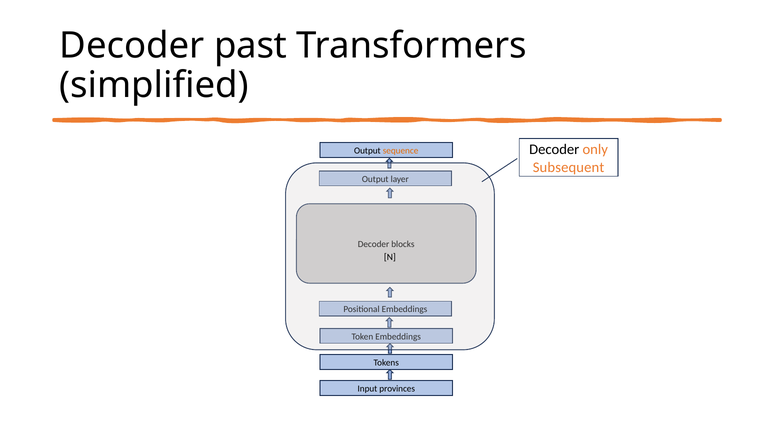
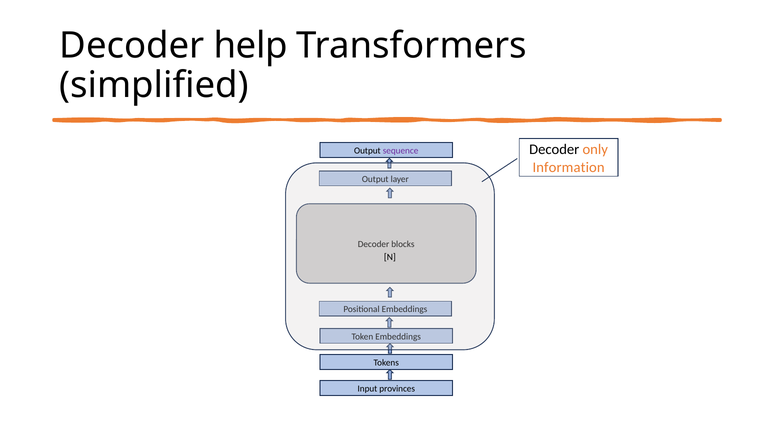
past: past -> help
sequence colour: orange -> purple
Subsequent: Subsequent -> Information
